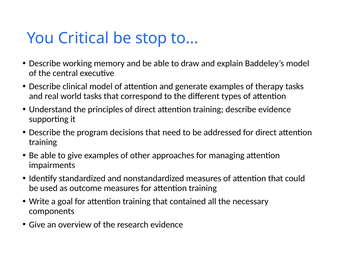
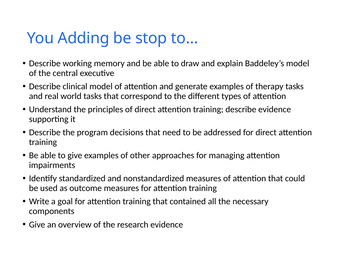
Critical: Critical -> Adding
